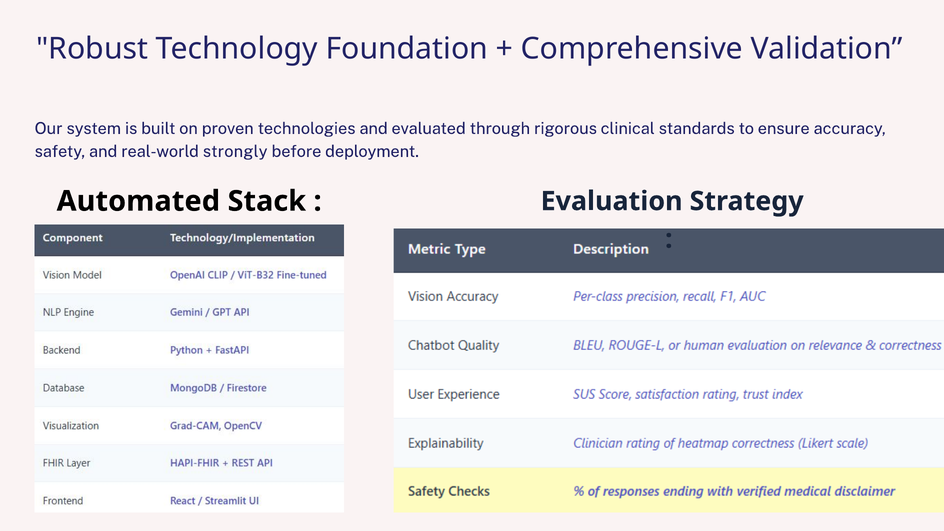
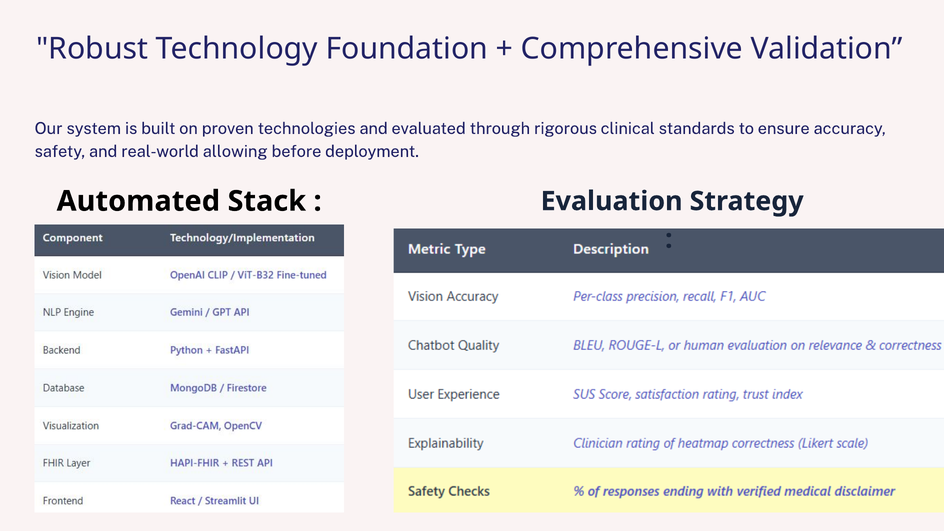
strongly: strongly -> allowing
